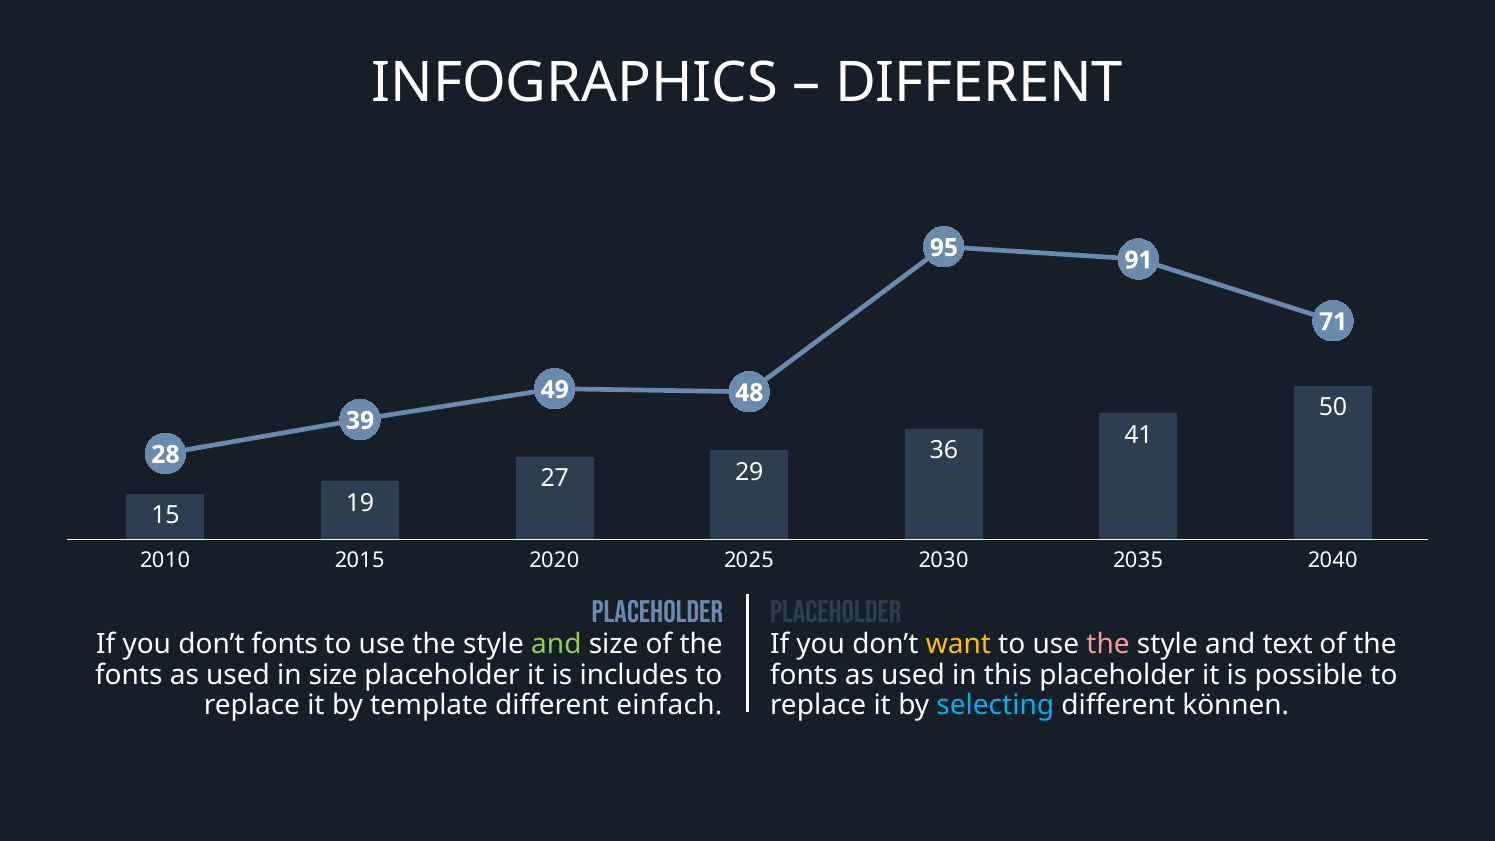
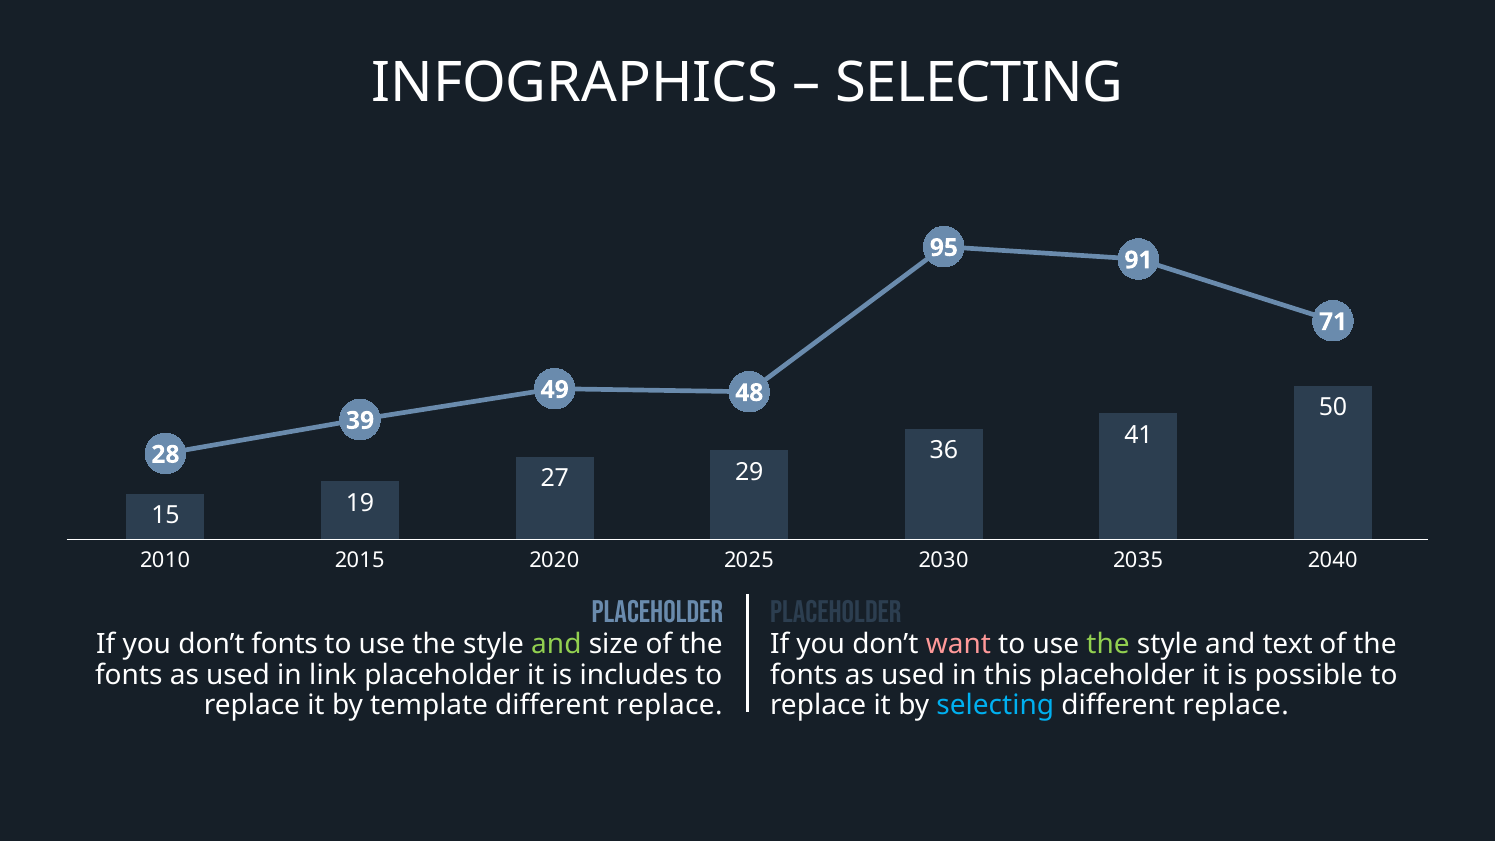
DIFFERENT at (979, 83): DIFFERENT -> SELECTING
want colour: yellow -> pink
the at (1108, 645) colour: pink -> light green
in size: size -> link
einfach at (669, 705): einfach -> replace
können at (1236, 705): können -> replace
